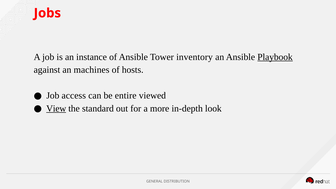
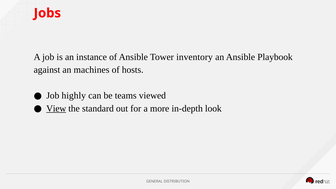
Playbook underline: present -> none
access: access -> highly
entire: entire -> teams
